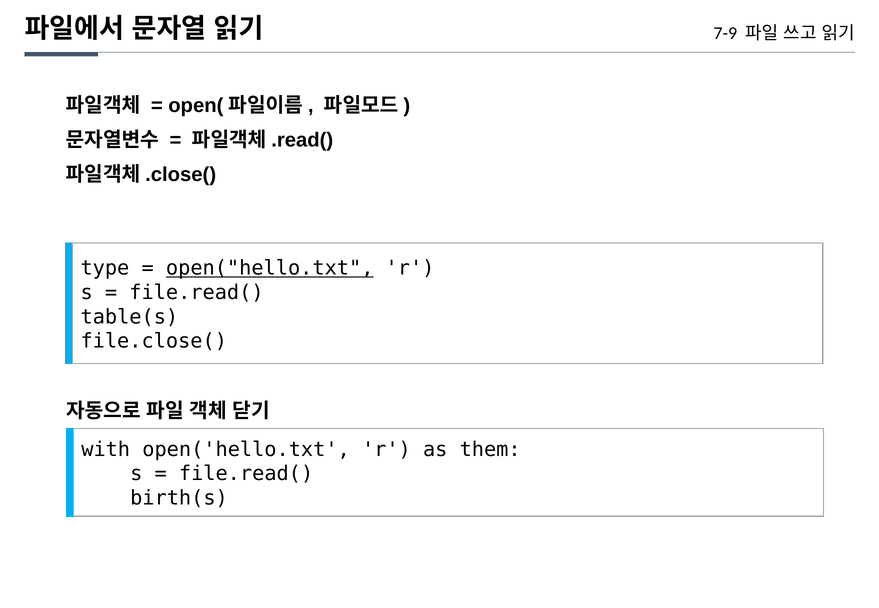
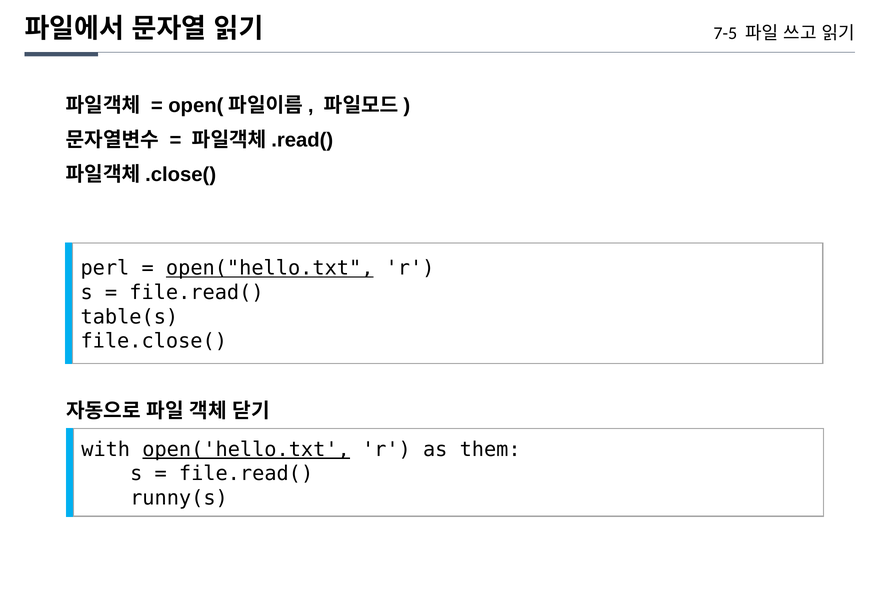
7-9: 7-9 -> 7-5
type: type -> perl
open('hello.txt underline: none -> present
birth(s: birth(s -> runny(s
